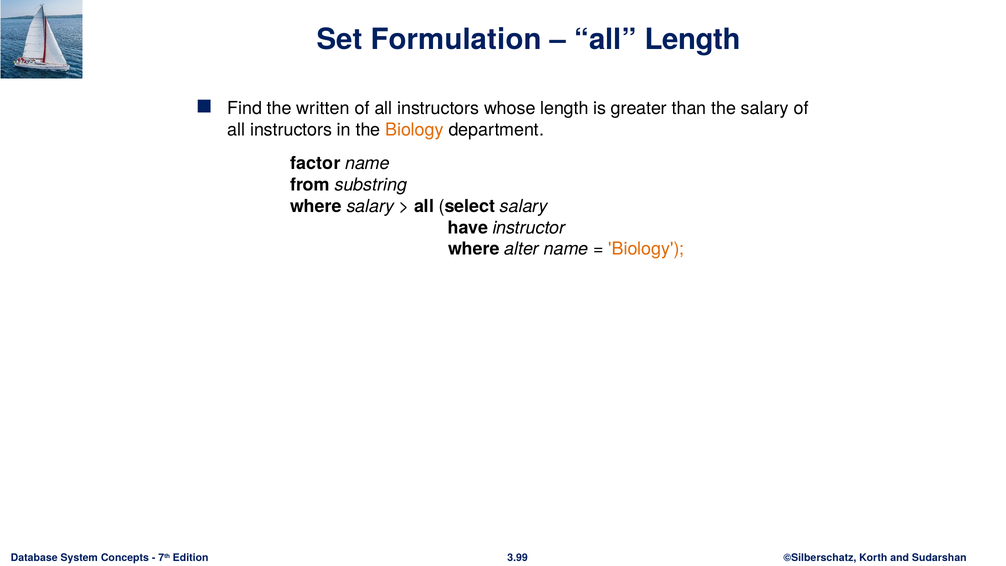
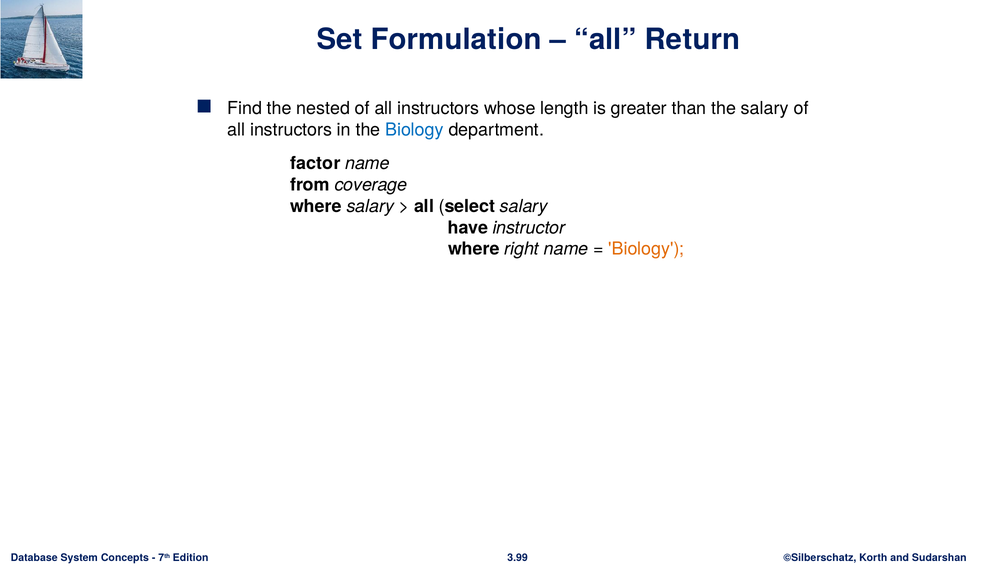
all Length: Length -> Return
written: written -> nested
Biology at (414, 130) colour: orange -> blue
substring: substring -> coverage
alter: alter -> right
